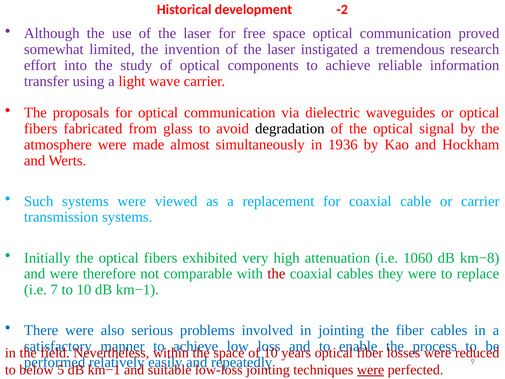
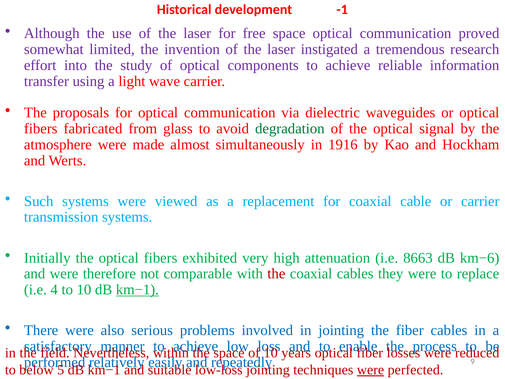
-2: -2 -> -1
degradation colour: black -> green
1936: 1936 -> 1916
1060: 1060 -> 8663
km−8: km−8 -> km−6
7: 7 -> 4
km−1 at (137, 289) underline: none -> present
